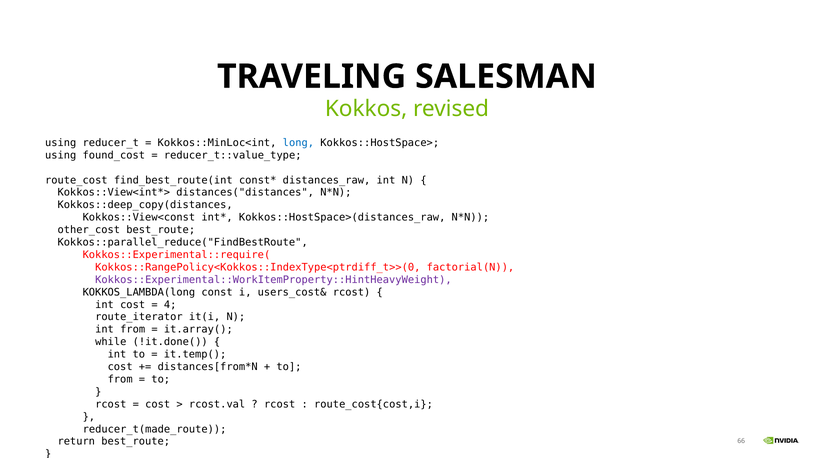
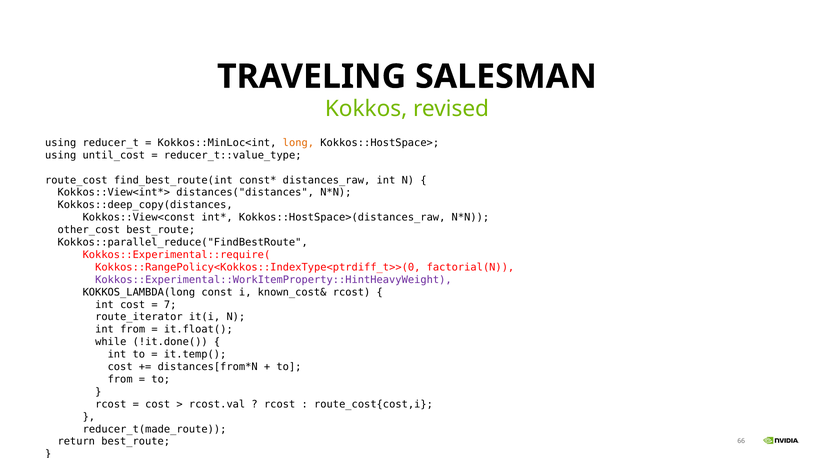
long colour: blue -> orange
found_cost: found_cost -> until_cost
users_cost&: users_cost& -> known_cost&
4: 4 -> 7
it.array(: it.array( -> it.float(
